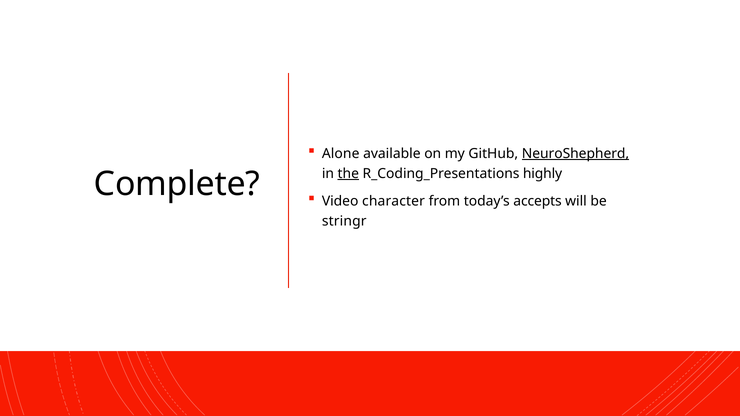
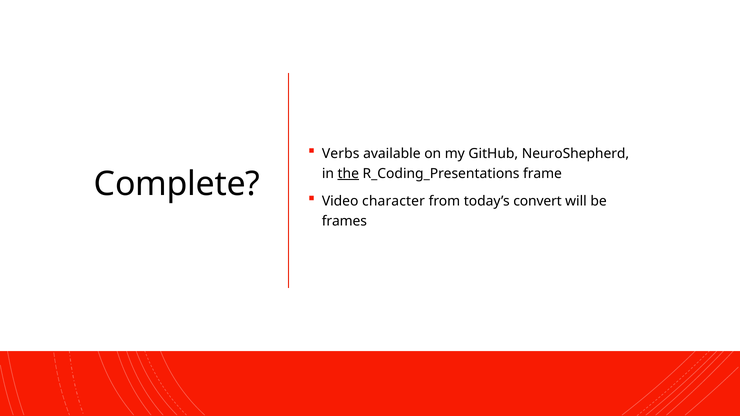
Alone: Alone -> Verbs
NeuroShepherd underline: present -> none
highly: highly -> frame
accepts: accepts -> convert
stringr: stringr -> frames
